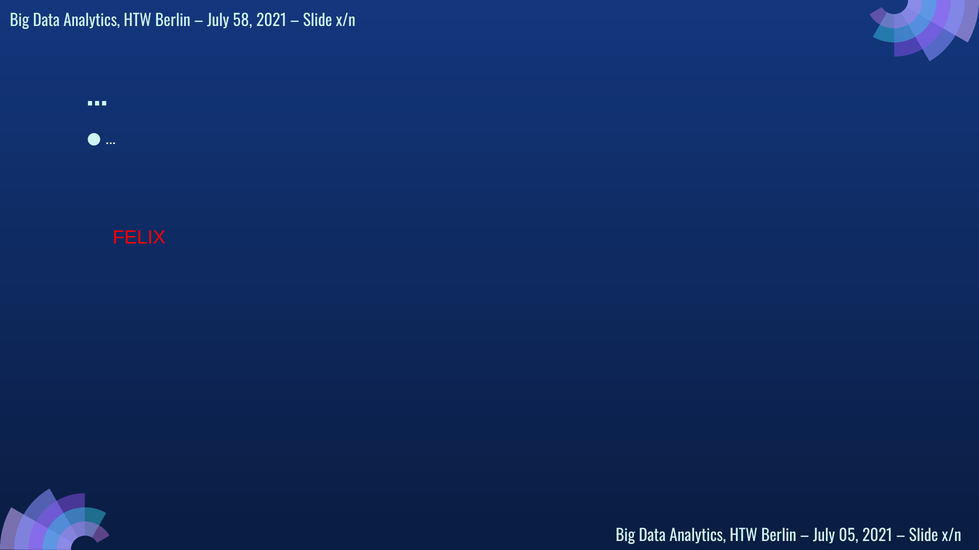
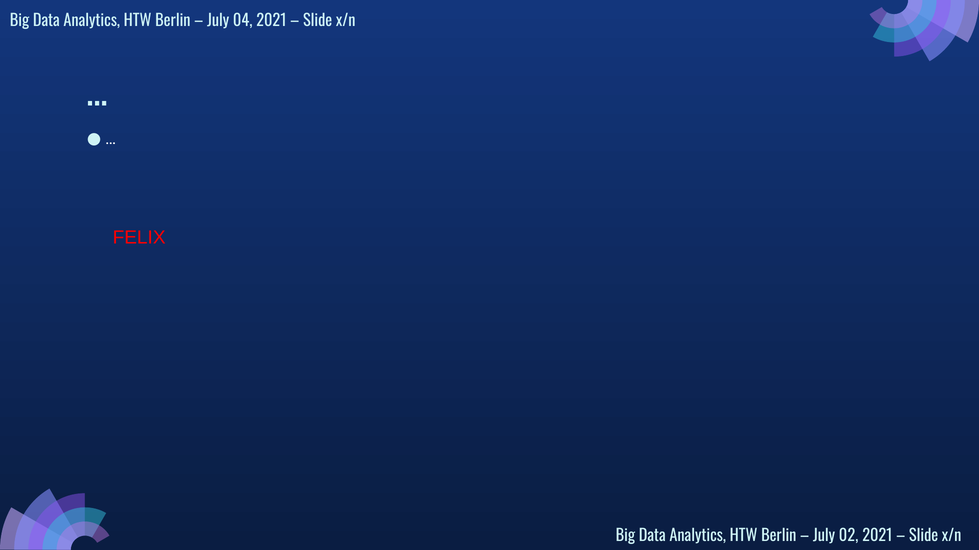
58: 58 -> 04
05: 05 -> 02
